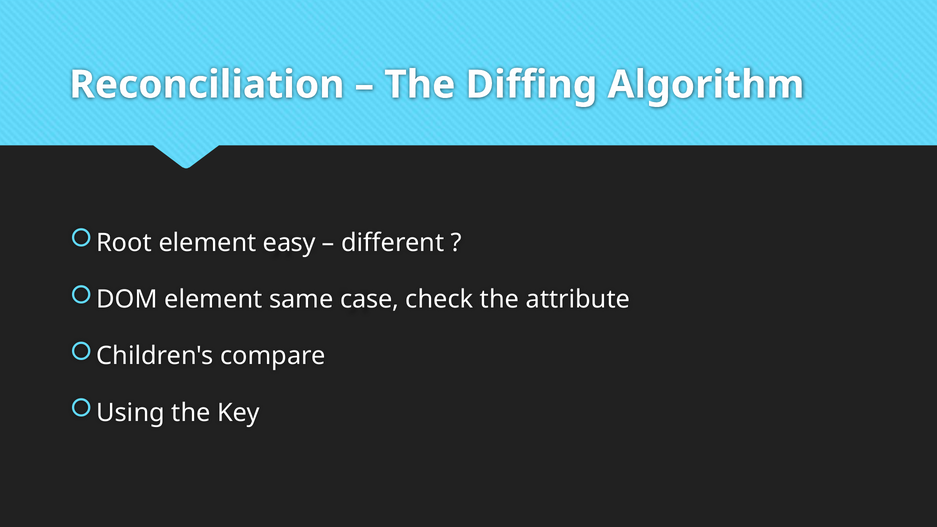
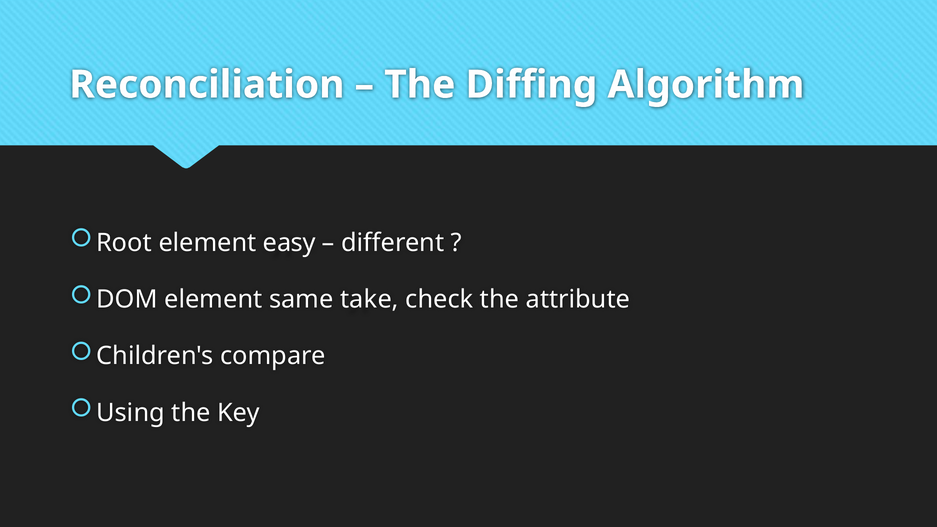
case: case -> take
